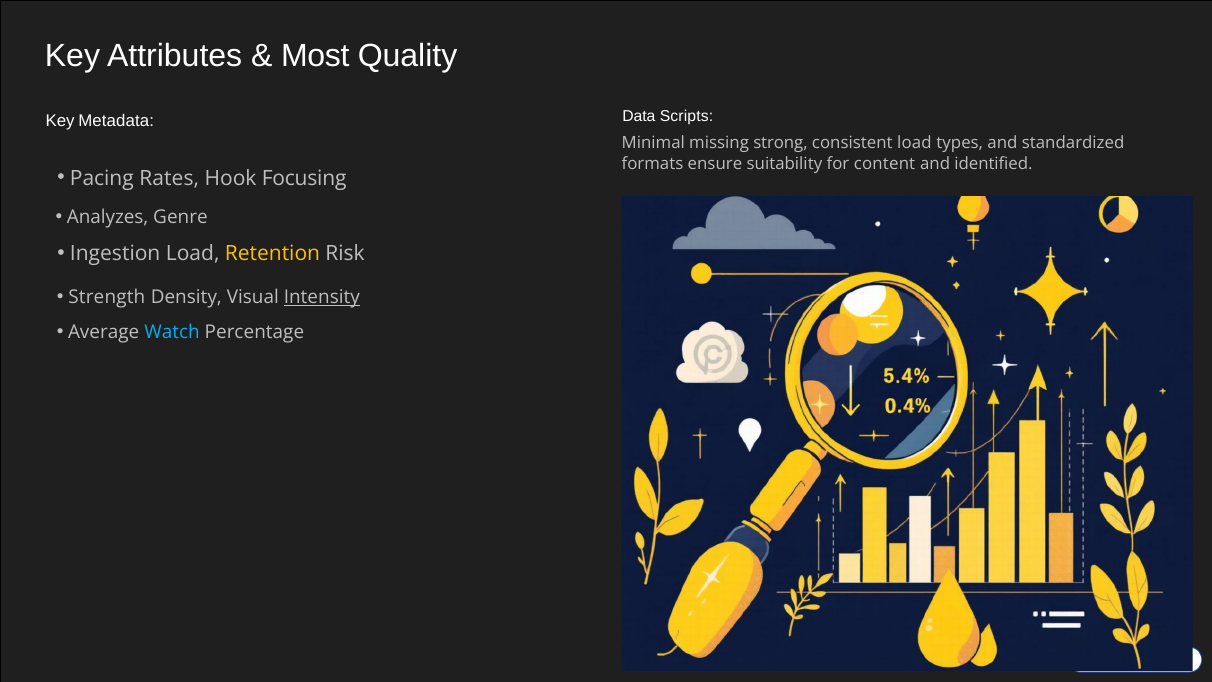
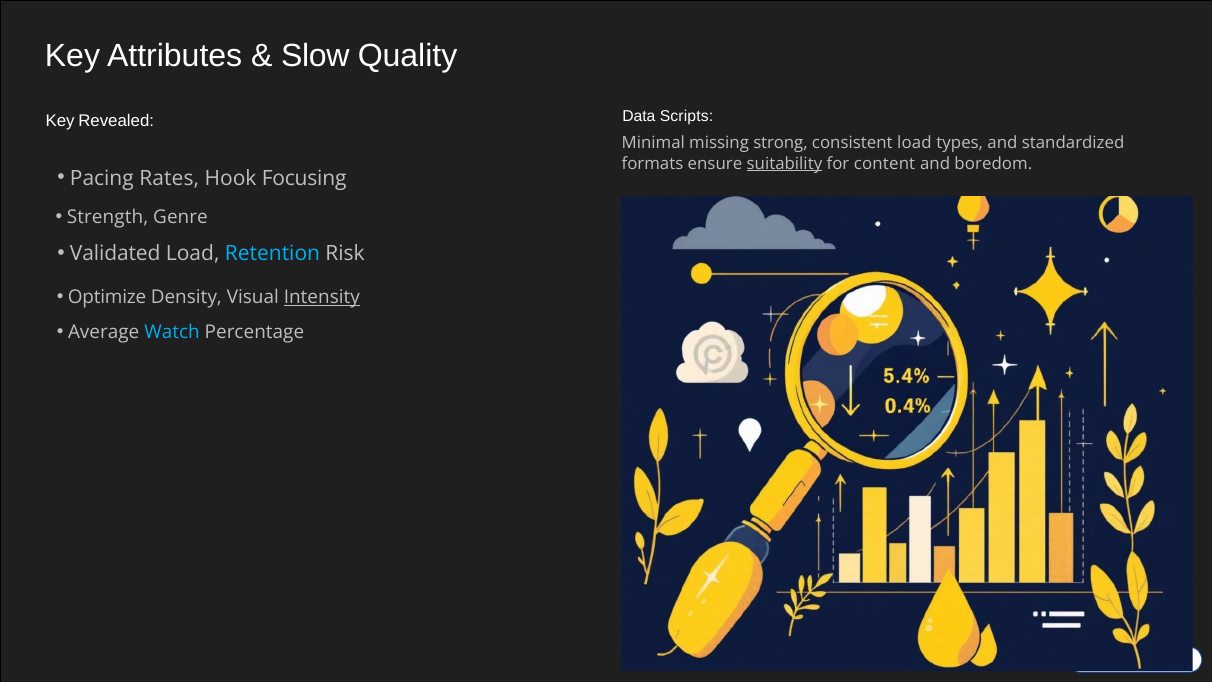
Most: Most -> Slow
Metadata: Metadata -> Revealed
suitability underline: none -> present
identified: identified -> boredom
Analyzes: Analyzes -> Strength
Ingestion: Ingestion -> Validated
Retention colour: yellow -> light blue
Strength: Strength -> Optimize
